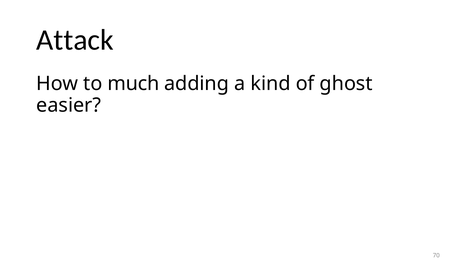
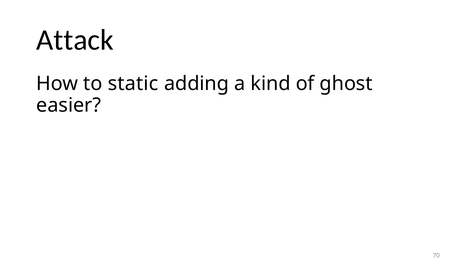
much: much -> static
